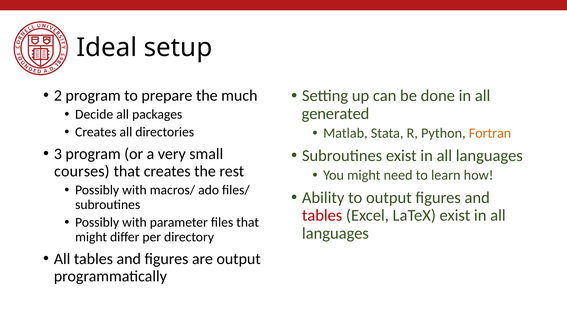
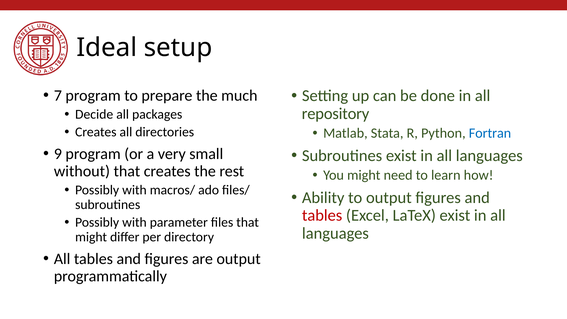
2: 2 -> 7
generated: generated -> repository
Fortran colour: orange -> blue
3: 3 -> 9
courses: courses -> without
